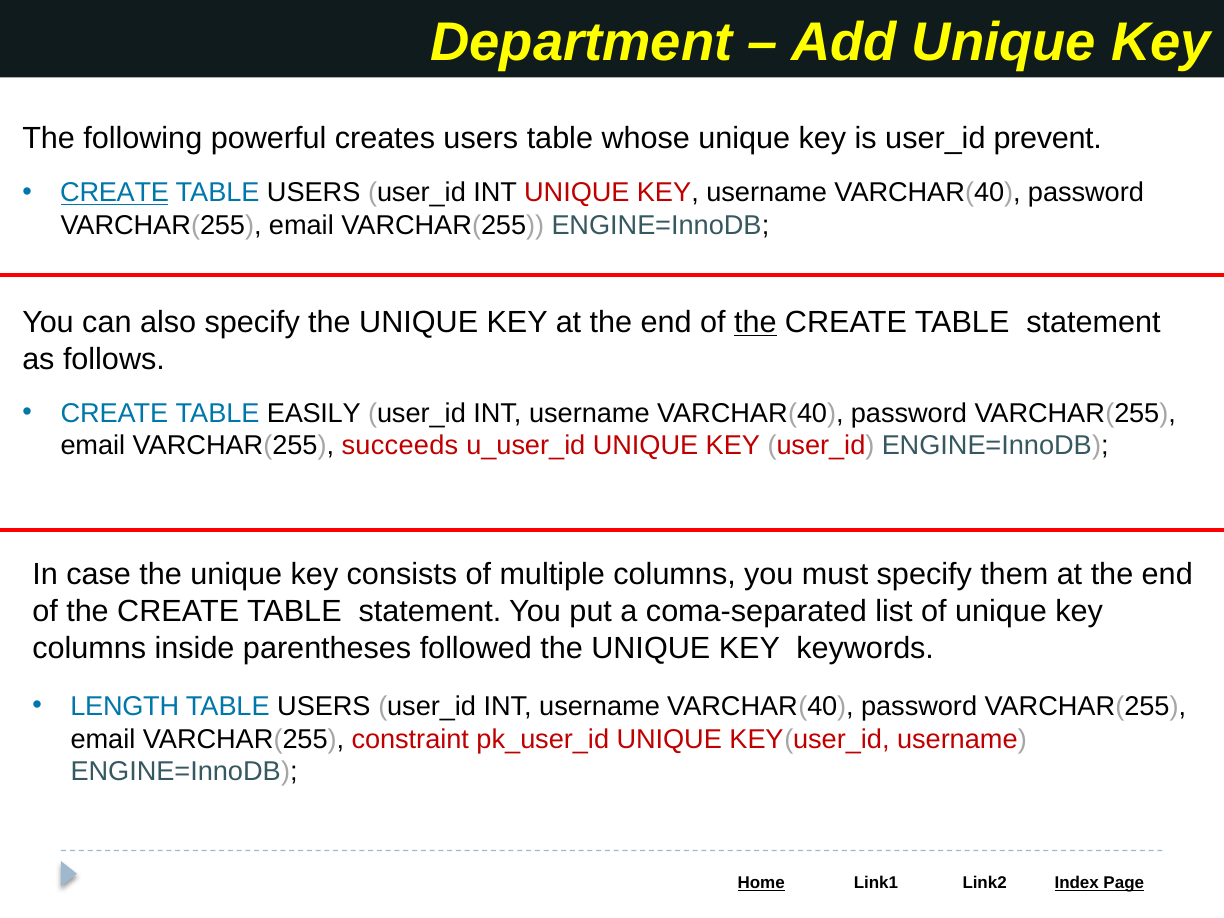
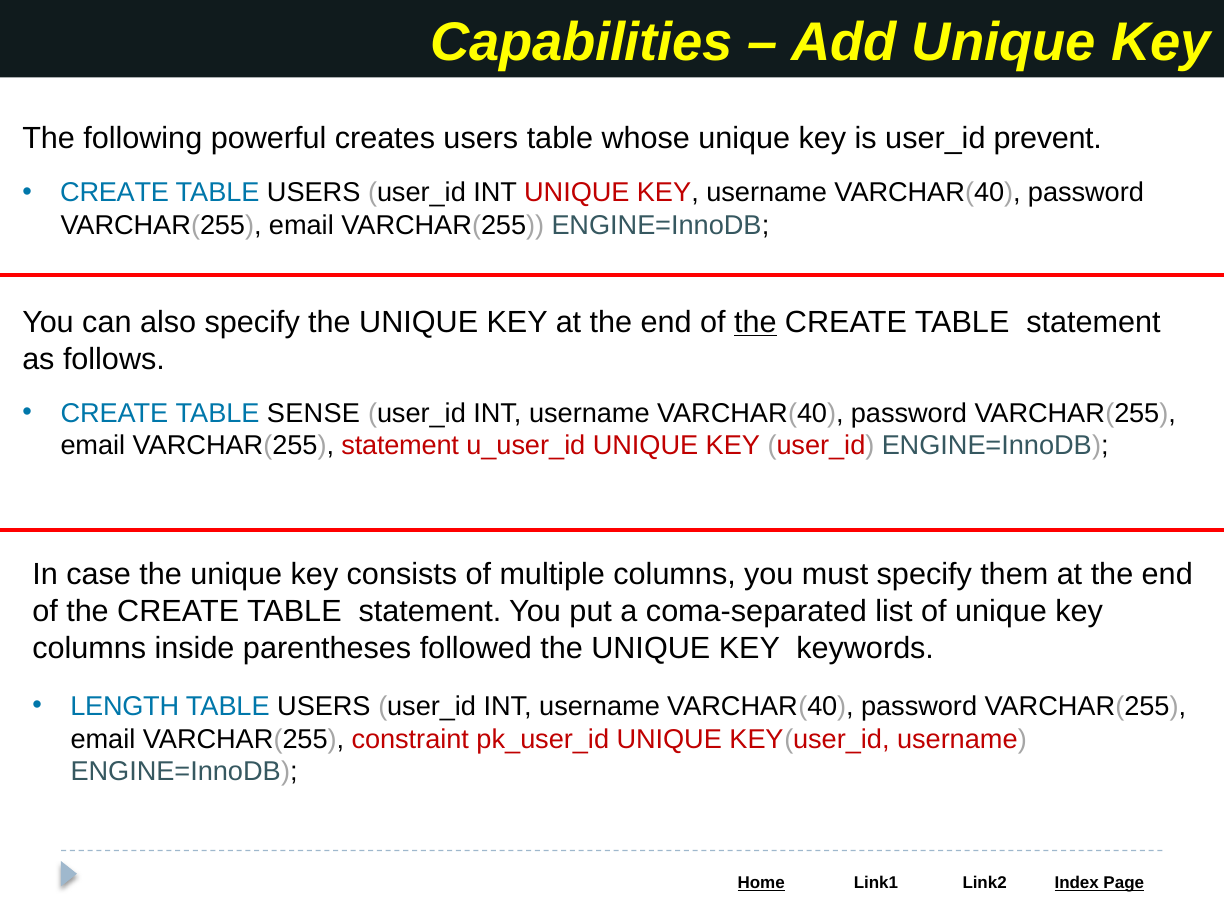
Department: Department -> Capabilities
CREATE at (115, 193) underline: present -> none
EASILY: EASILY -> SENSE
VARCHAR(255 succeeds: succeeds -> statement
